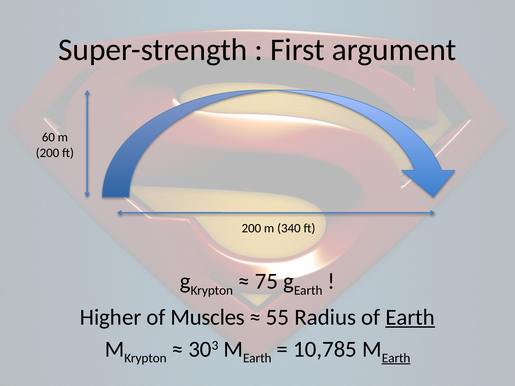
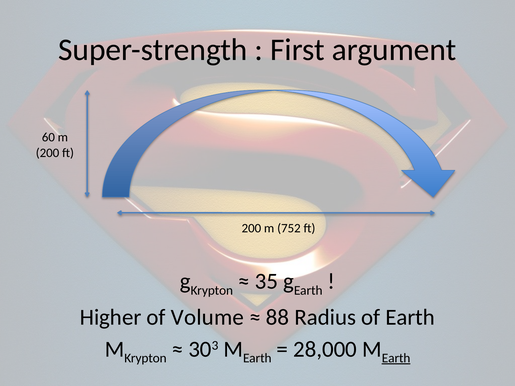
340: 340 -> 752
75: 75 -> 35
Muscles: Muscles -> Volume
55: 55 -> 88
Earth at (410, 317) underline: present -> none
10,785: 10,785 -> 28,000
